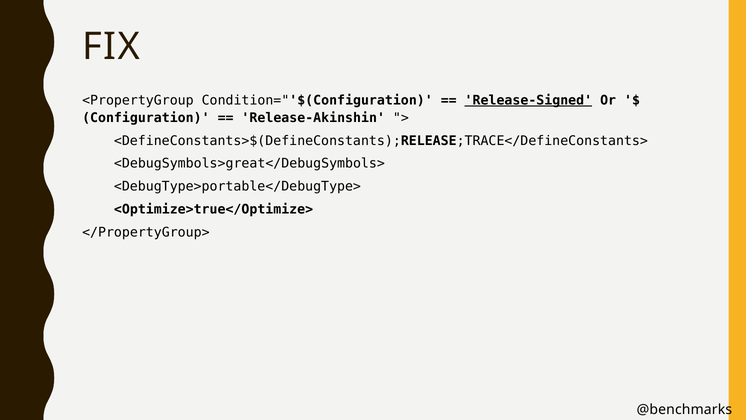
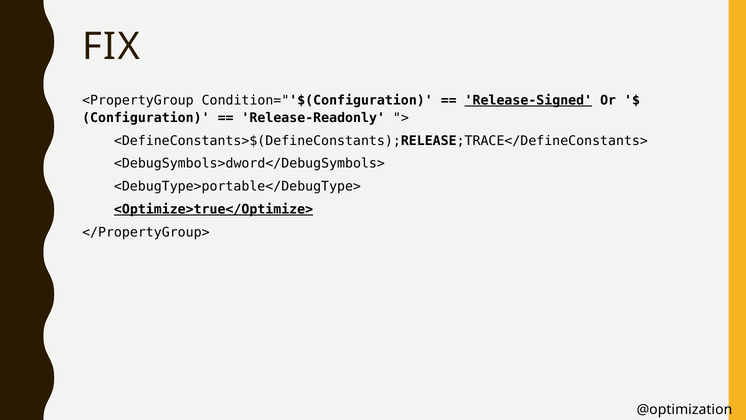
Release-Akinshin: Release-Akinshin -> Release-Readonly
<DebugSymbols>great</DebugSymbols>: <DebugSymbols>great</DebugSymbols> -> <DebugSymbols>dword</DebugSymbols>
<Optimize>true</Optimize> underline: none -> present
@benchmarks: @benchmarks -> @optimization
